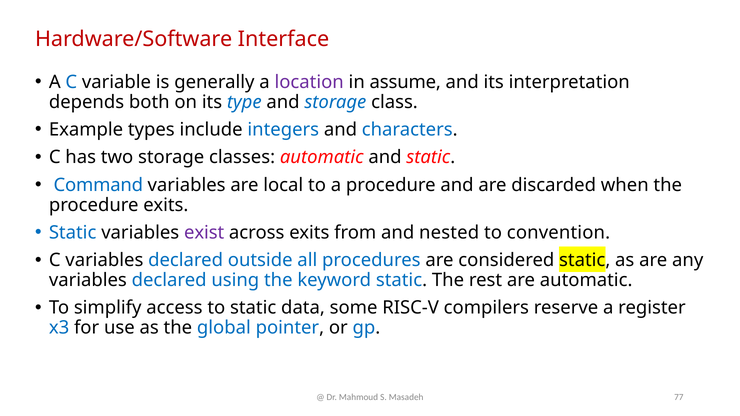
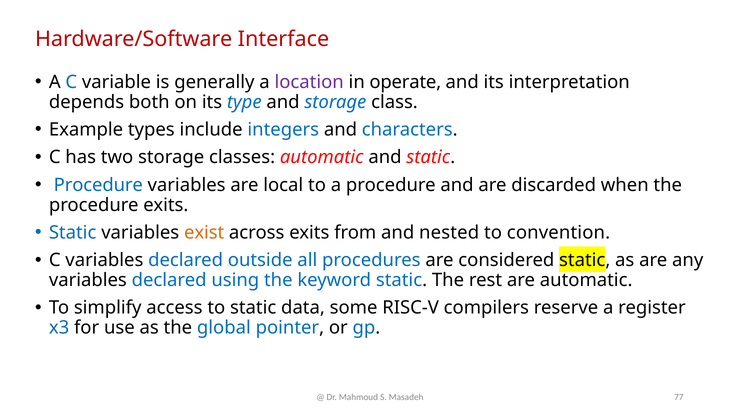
assume: assume -> operate
Command at (98, 185): Command -> Procedure
exist colour: purple -> orange
